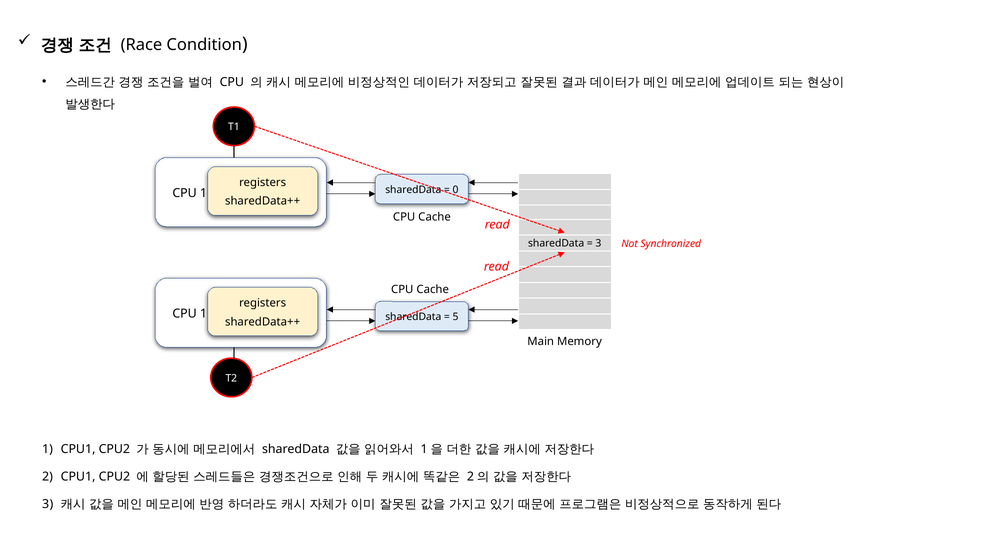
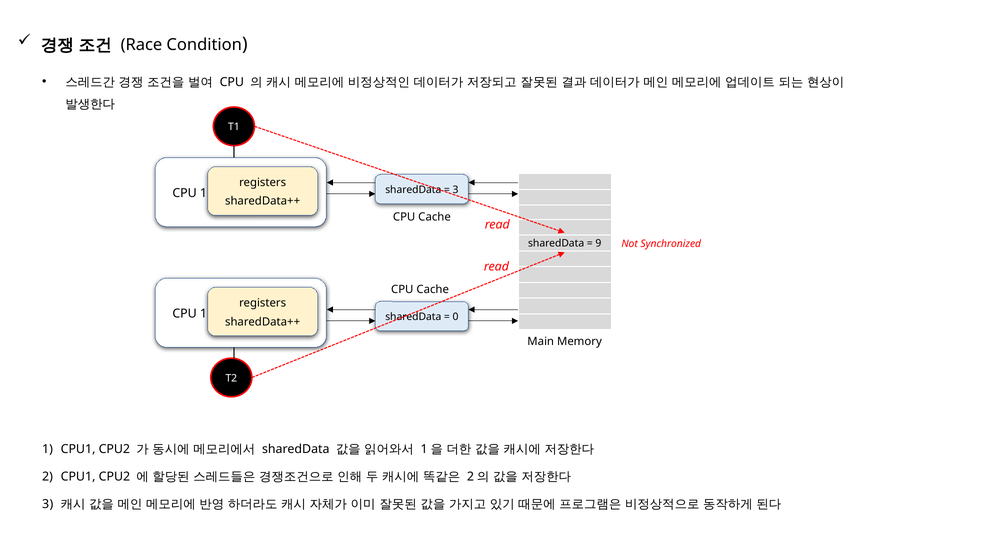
0 at (456, 190): 0 -> 3
3 at (598, 243): 3 -> 9
5: 5 -> 0
